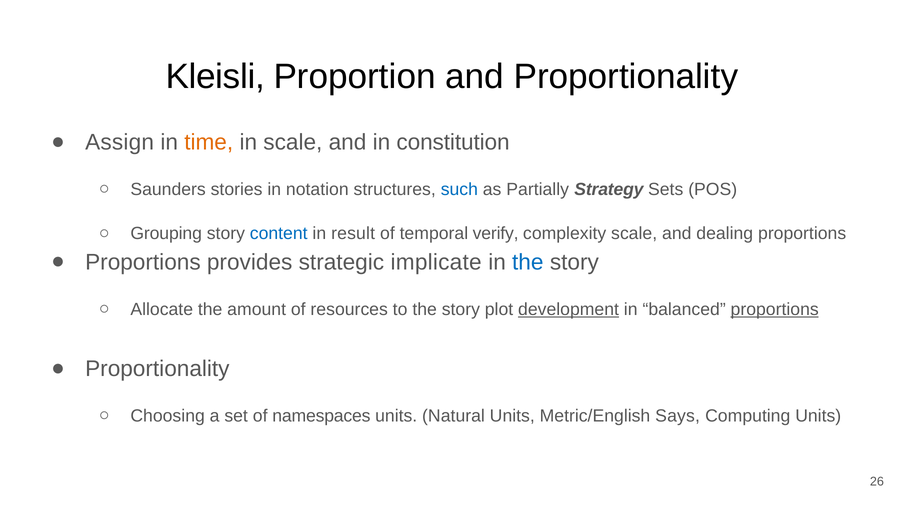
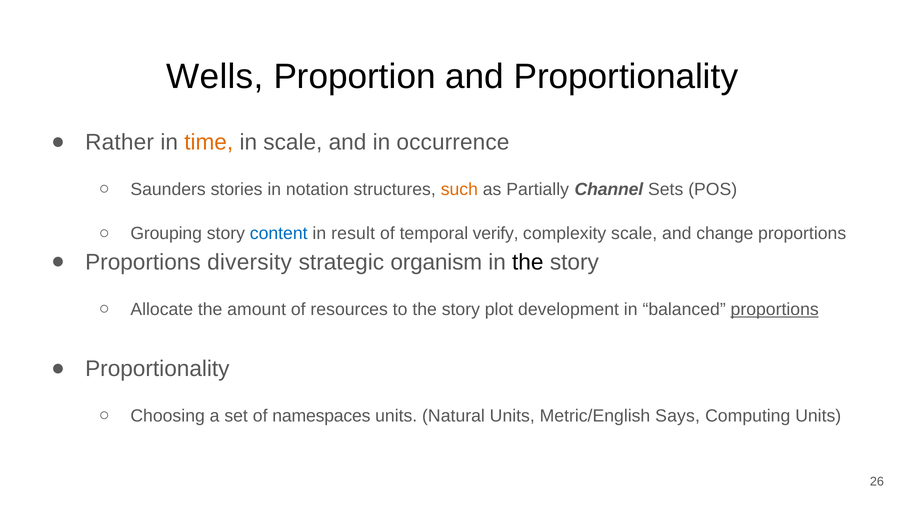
Kleisli: Kleisli -> Wells
Assign: Assign -> Rather
constitution: constitution -> occurrence
such colour: blue -> orange
Strategy: Strategy -> Channel
dealing: dealing -> change
provides: provides -> diversity
implicate: implicate -> organism
the at (528, 262) colour: blue -> black
development underline: present -> none
